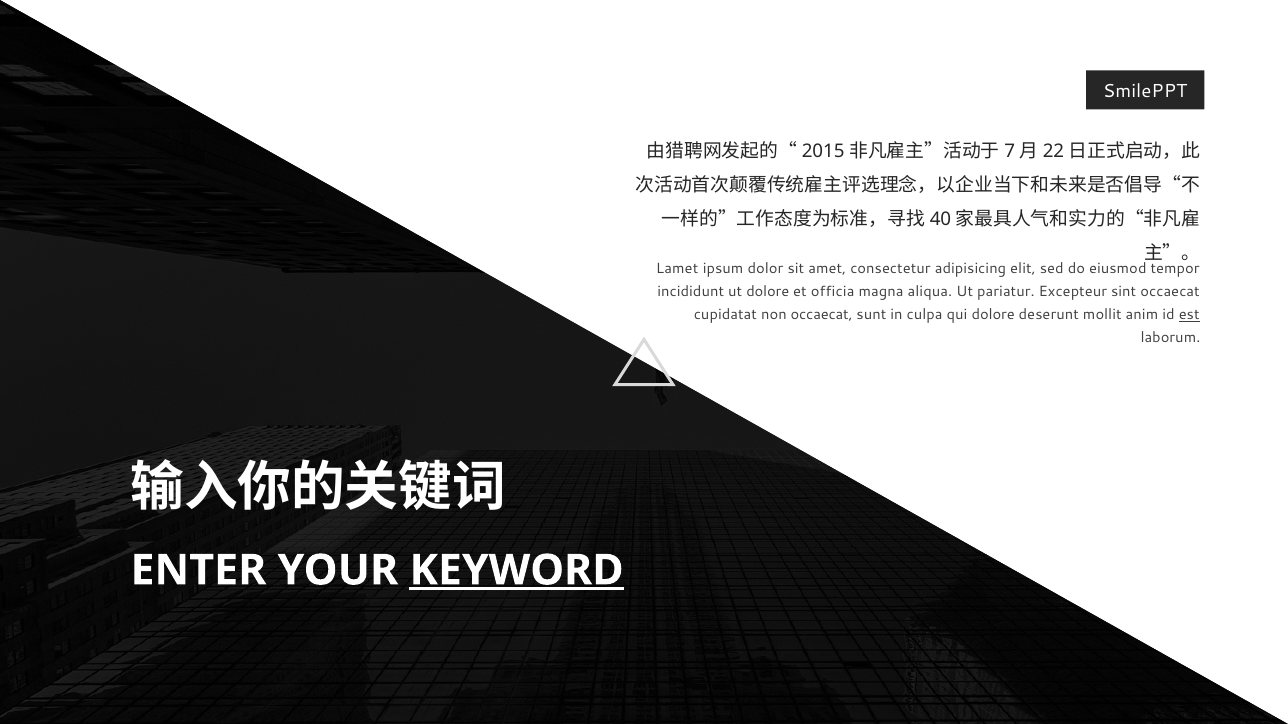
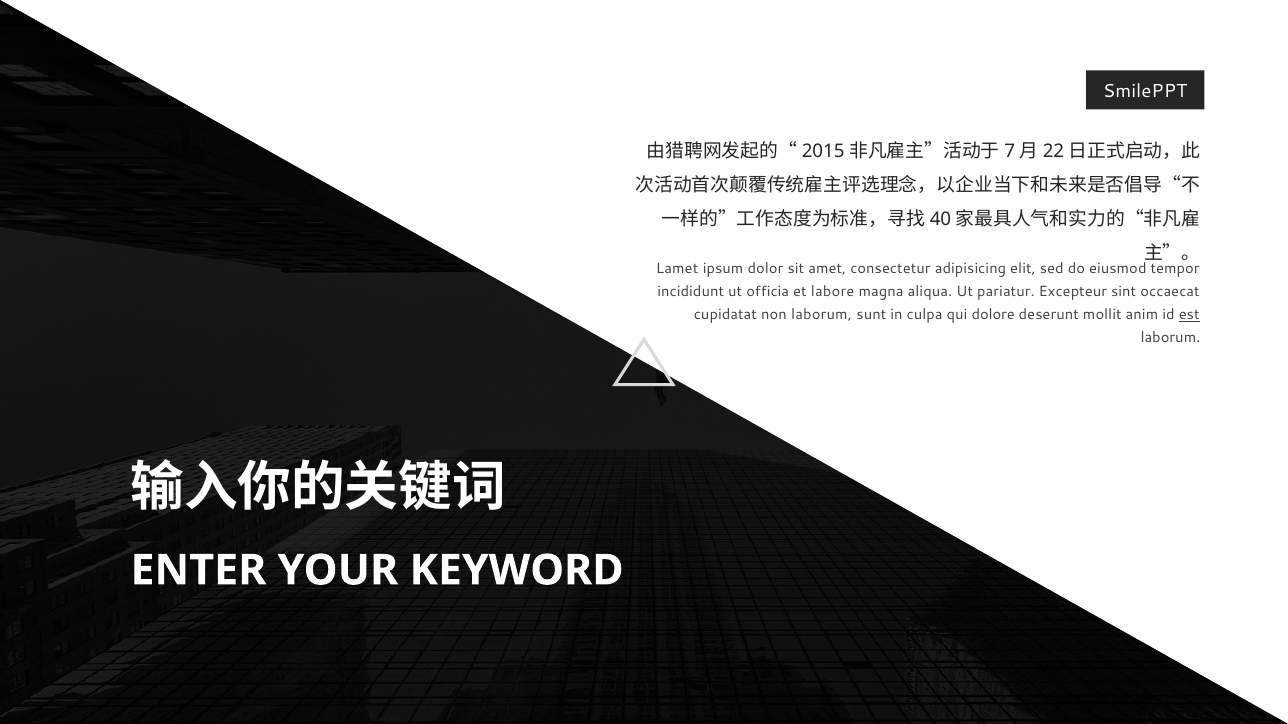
ut dolore: dolore -> officia
officia: officia -> labore
non occaecat: occaecat -> laborum
KEYWORD underline: present -> none
